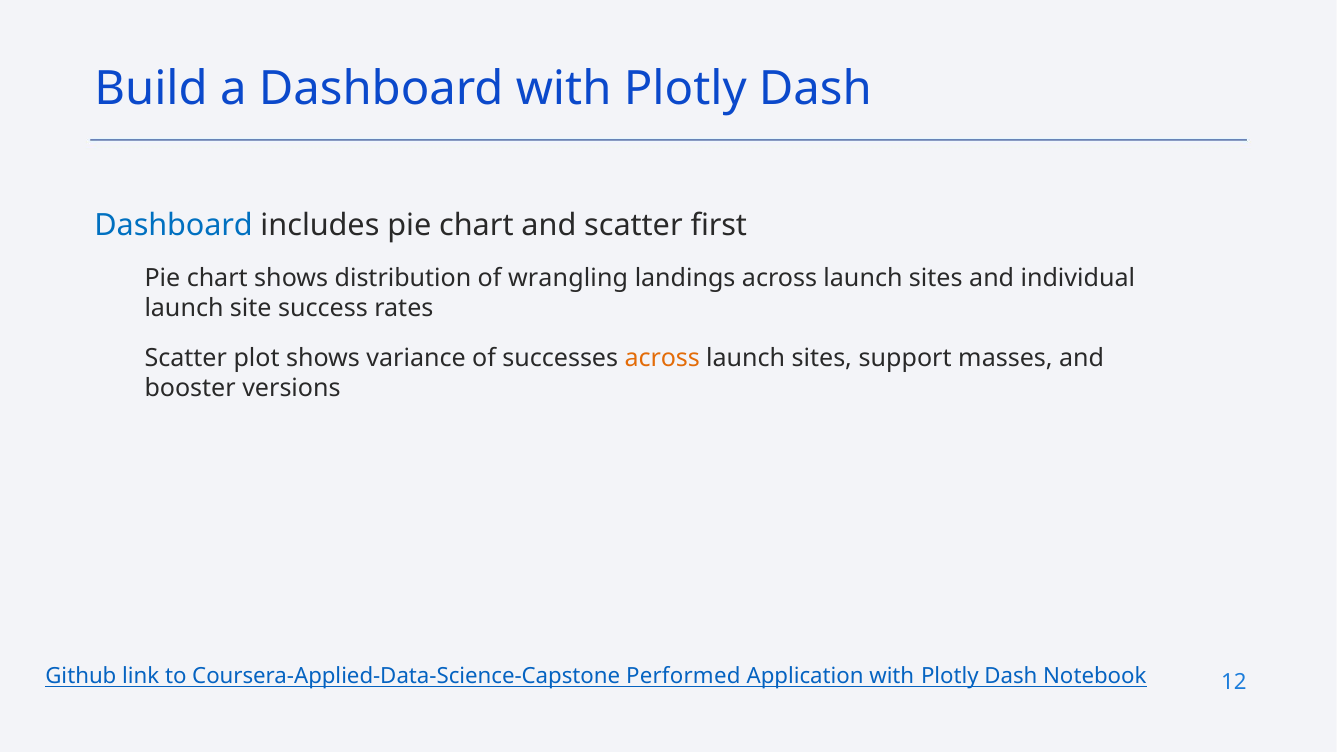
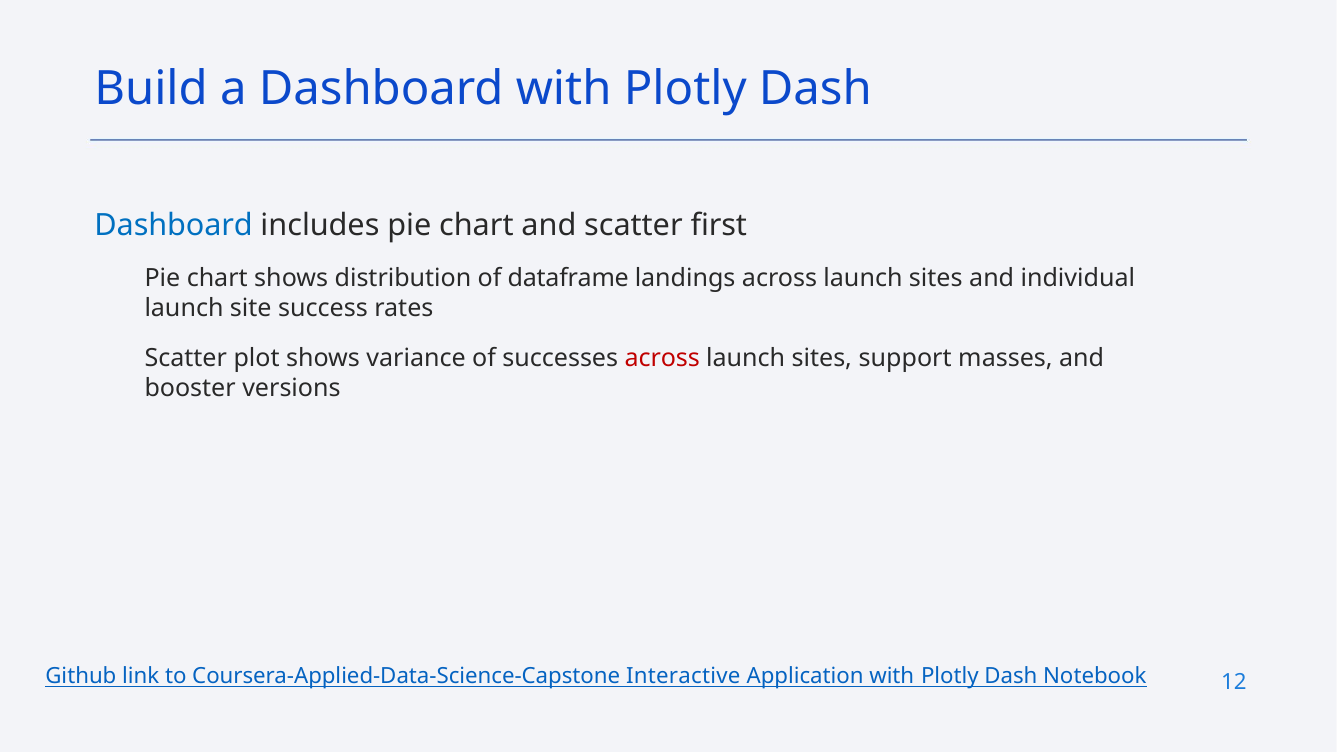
wrangling: wrangling -> dataframe
across at (662, 358) colour: orange -> red
Performed: Performed -> Interactive
